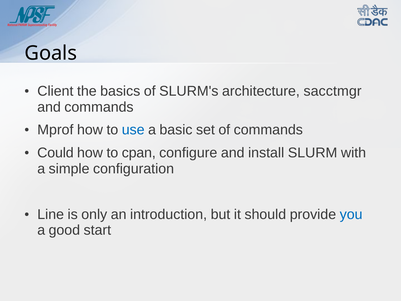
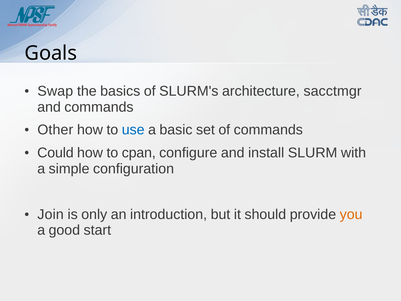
Client: Client -> Swap
Mprof: Mprof -> Other
Line: Line -> Join
you colour: blue -> orange
